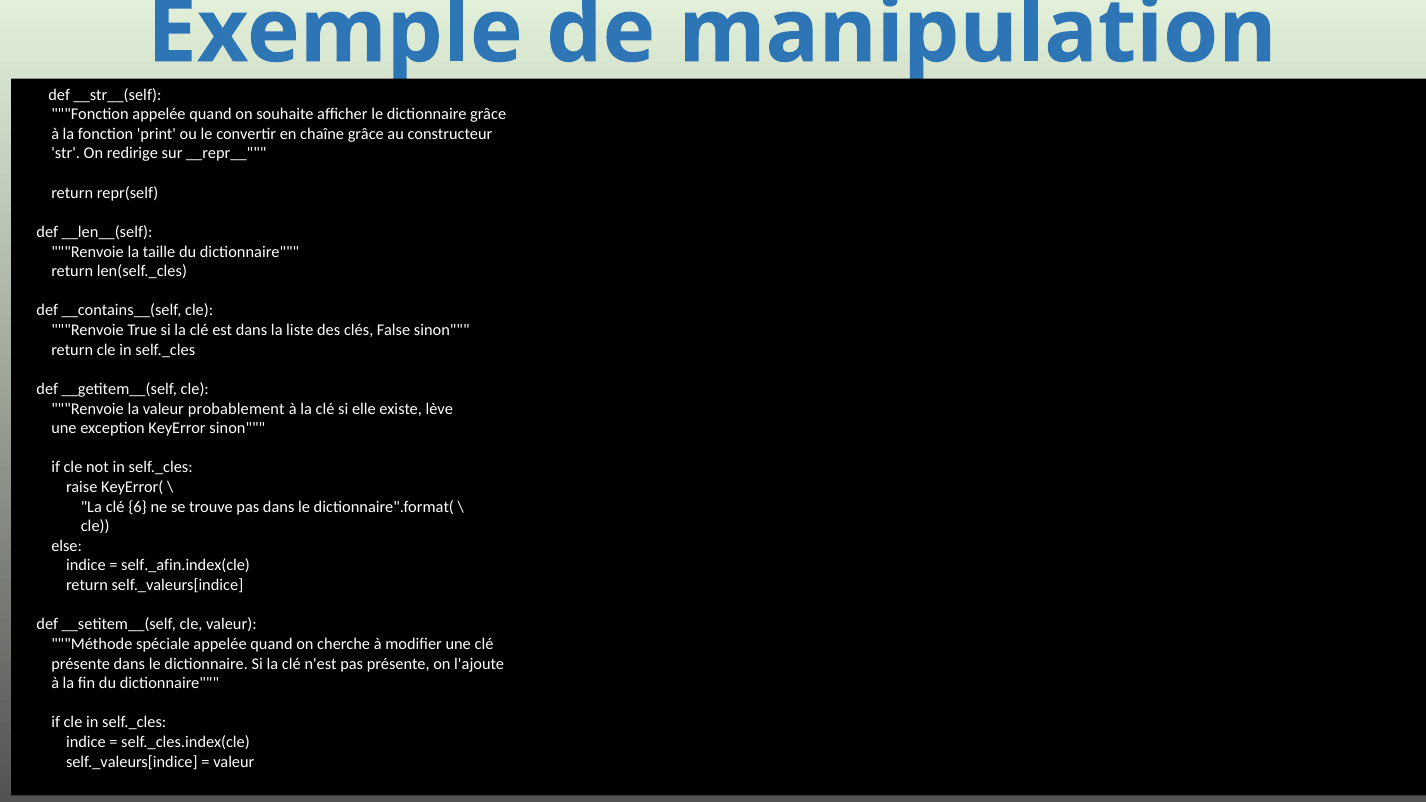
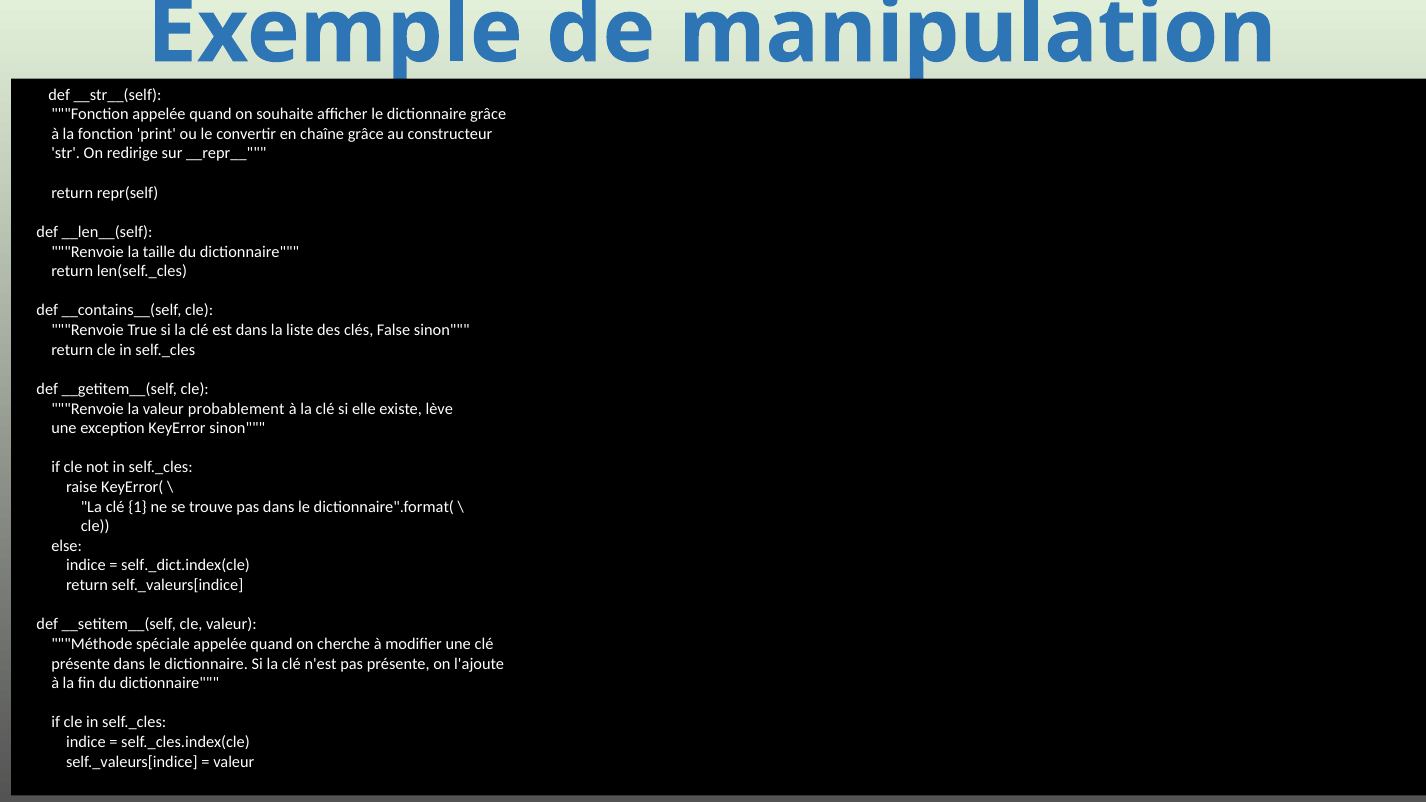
6: 6 -> 1
self._afin.index(cle: self._afin.index(cle -> self._dict.index(cle
